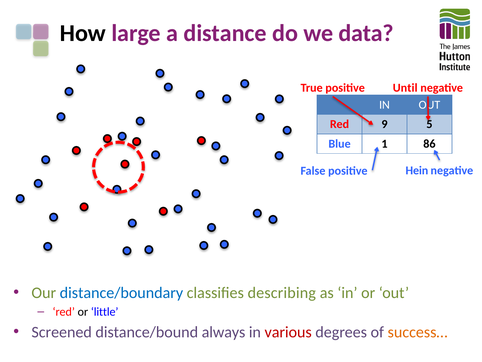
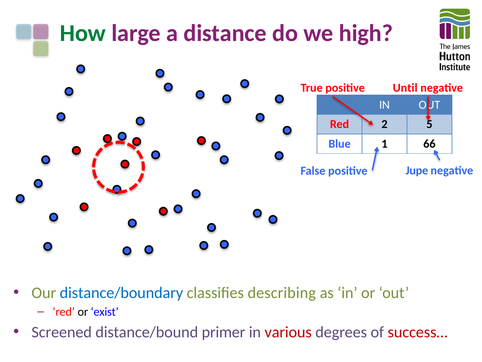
How colour: black -> green
data: data -> high
9: 9 -> 2
86: 86 -> 66
Hein: Hein -> Jupe
little: little -> exist
always: always -> primer
success… colour: orange -> red
